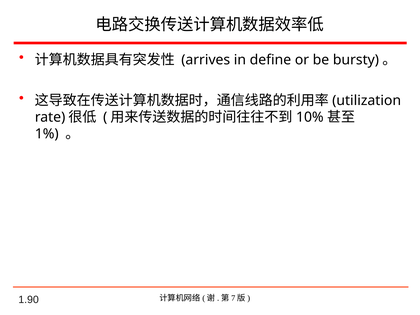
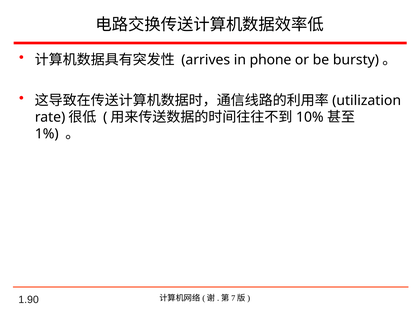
define: define -> phone
